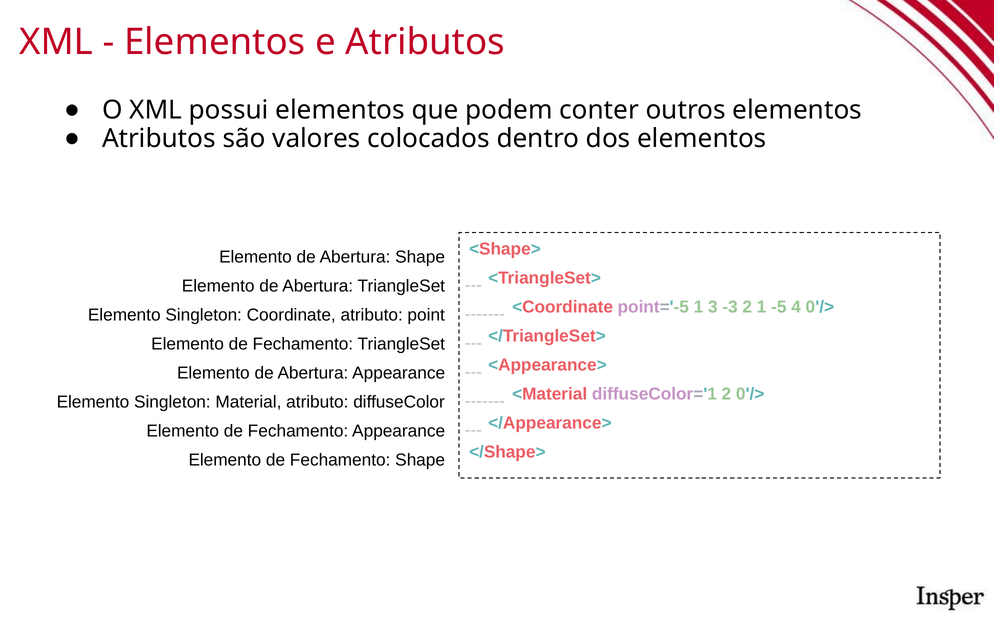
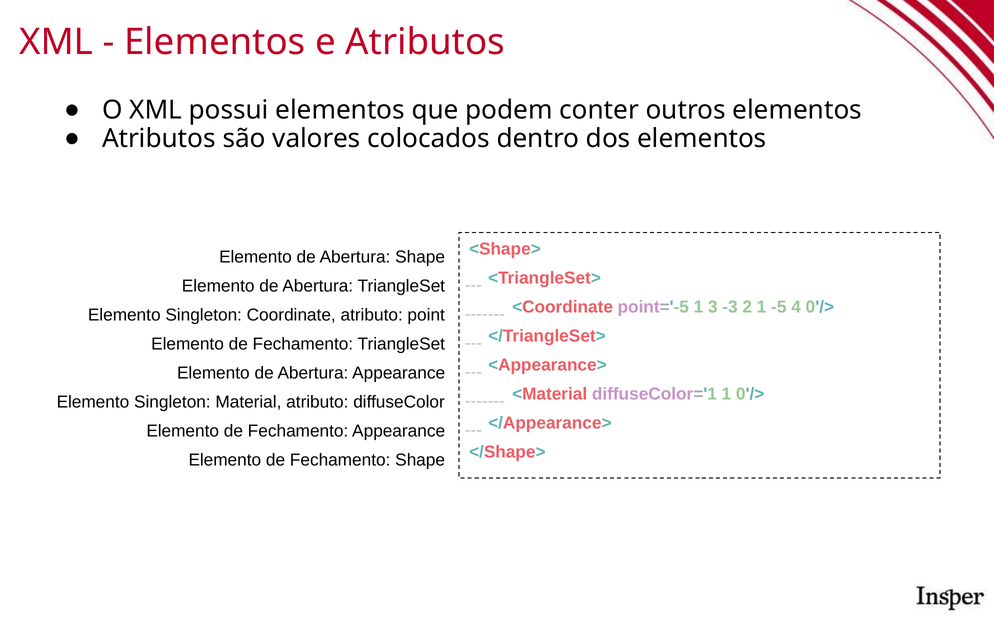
diffuseColor='1 2: 2 -> 1
